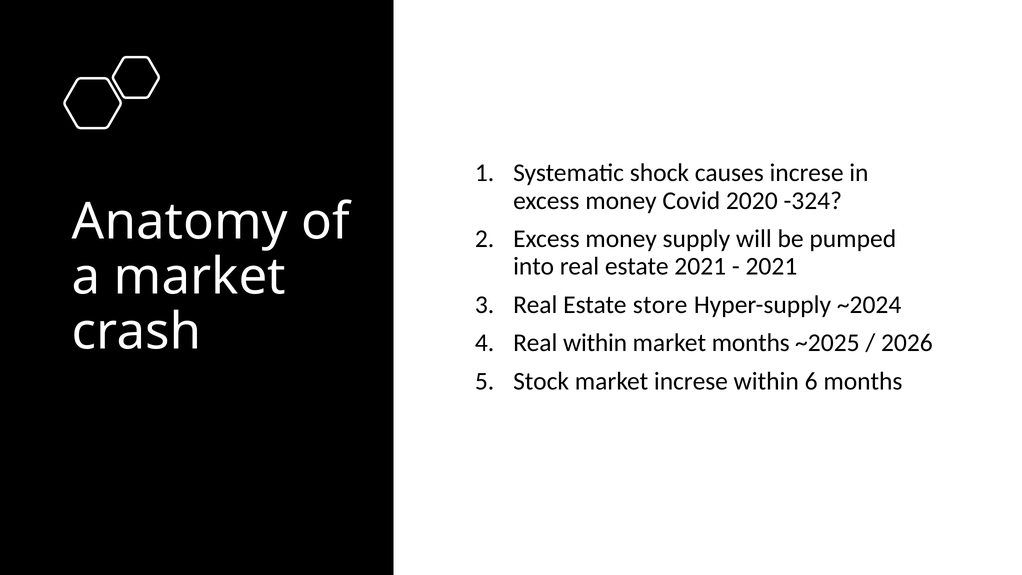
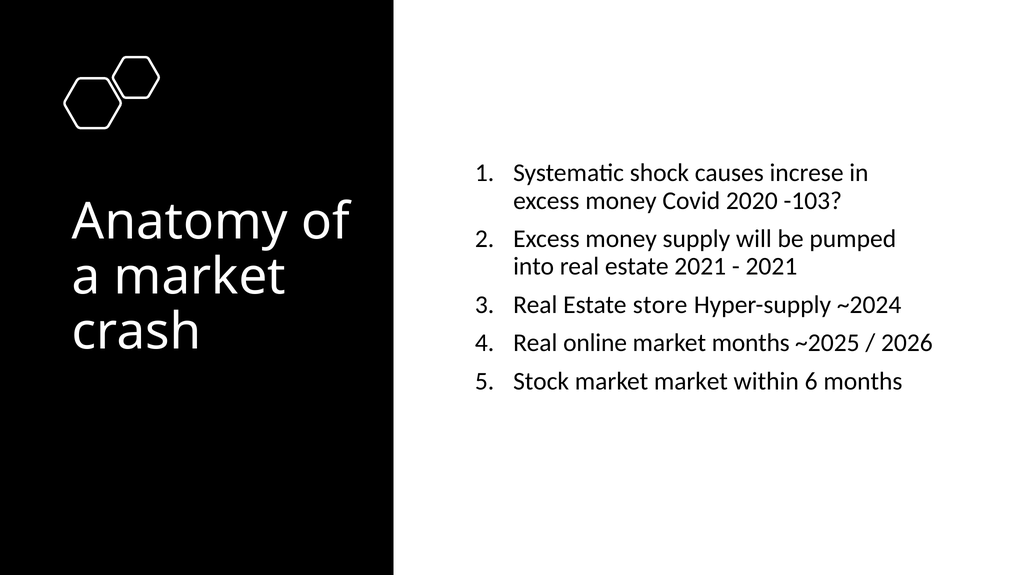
-324: -324 -> -103
Real within: within -> online
market increse: increse -> market
